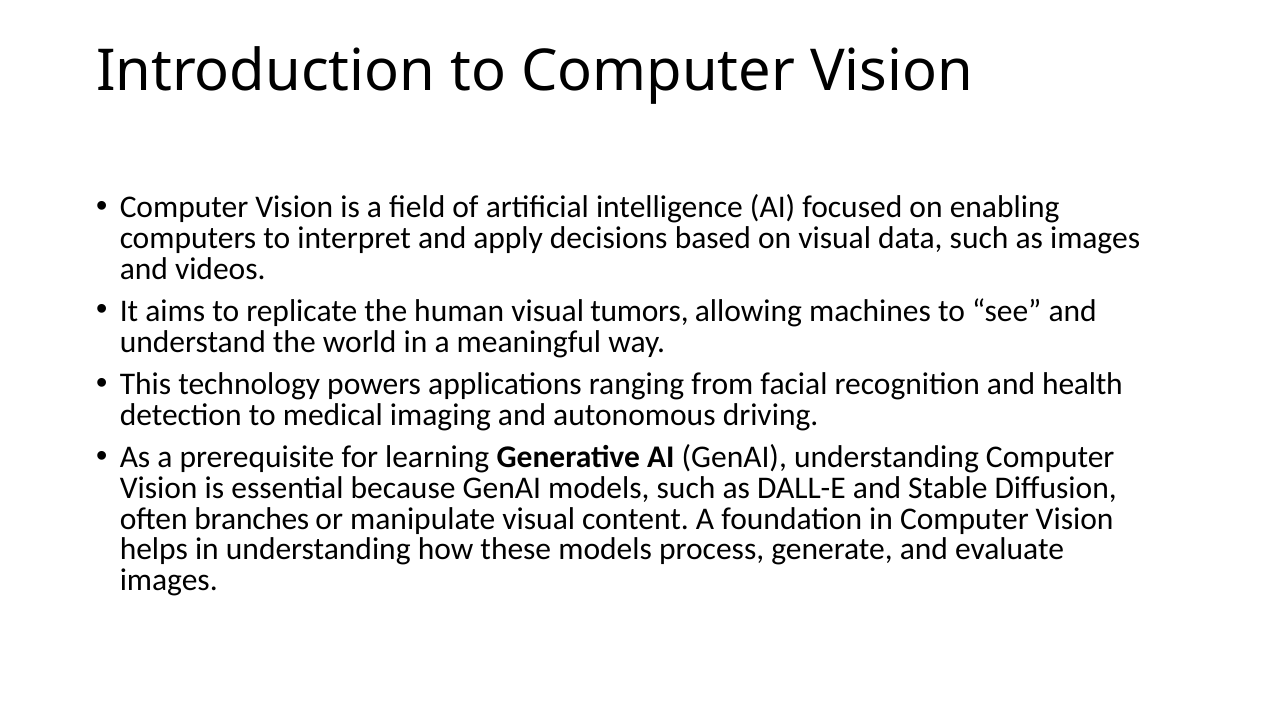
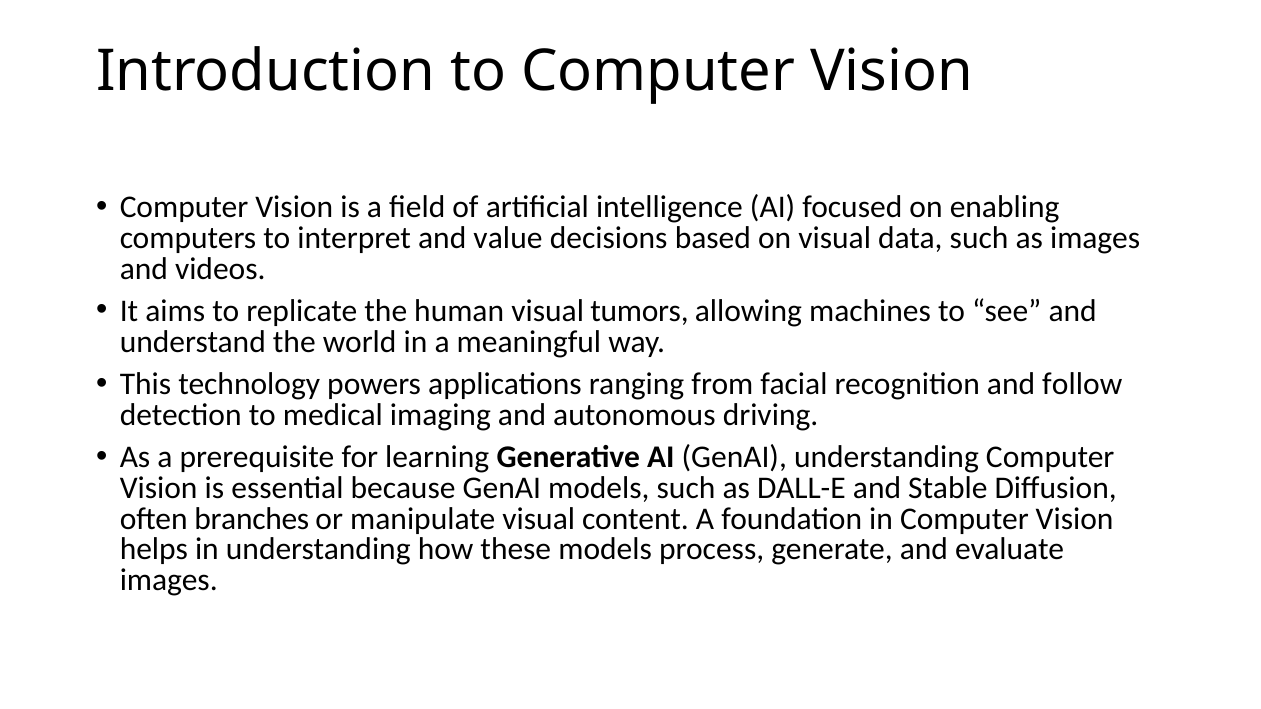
apply: apply -> value
health: health -> follow
